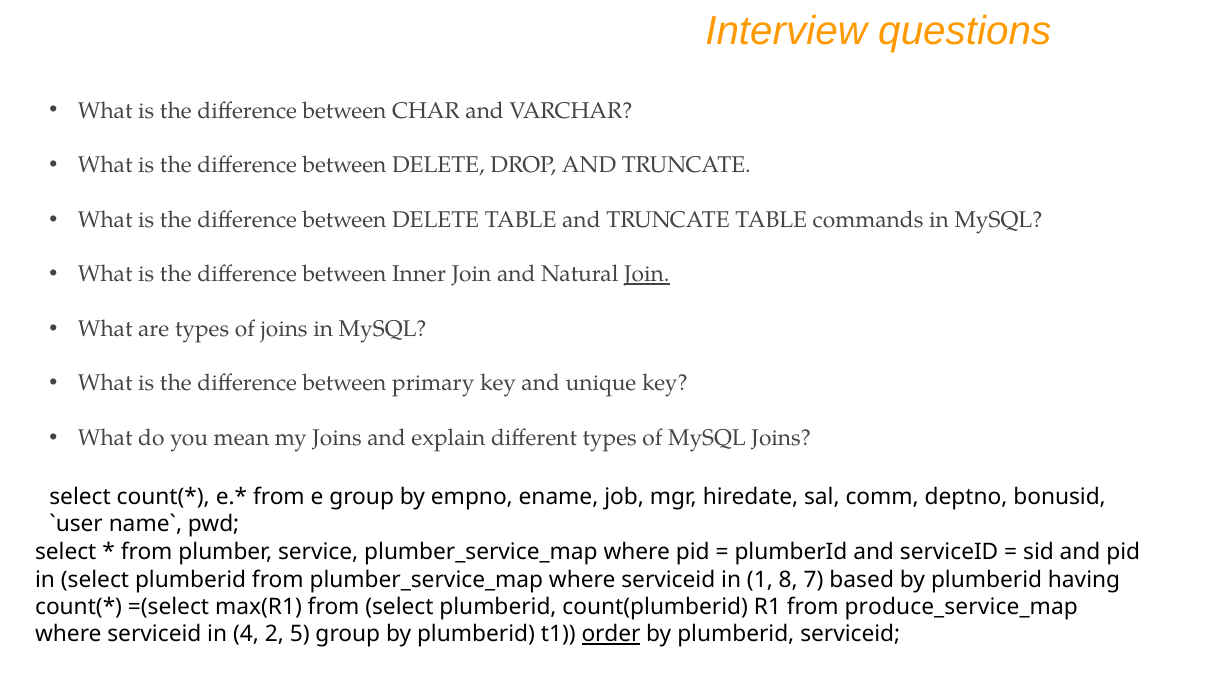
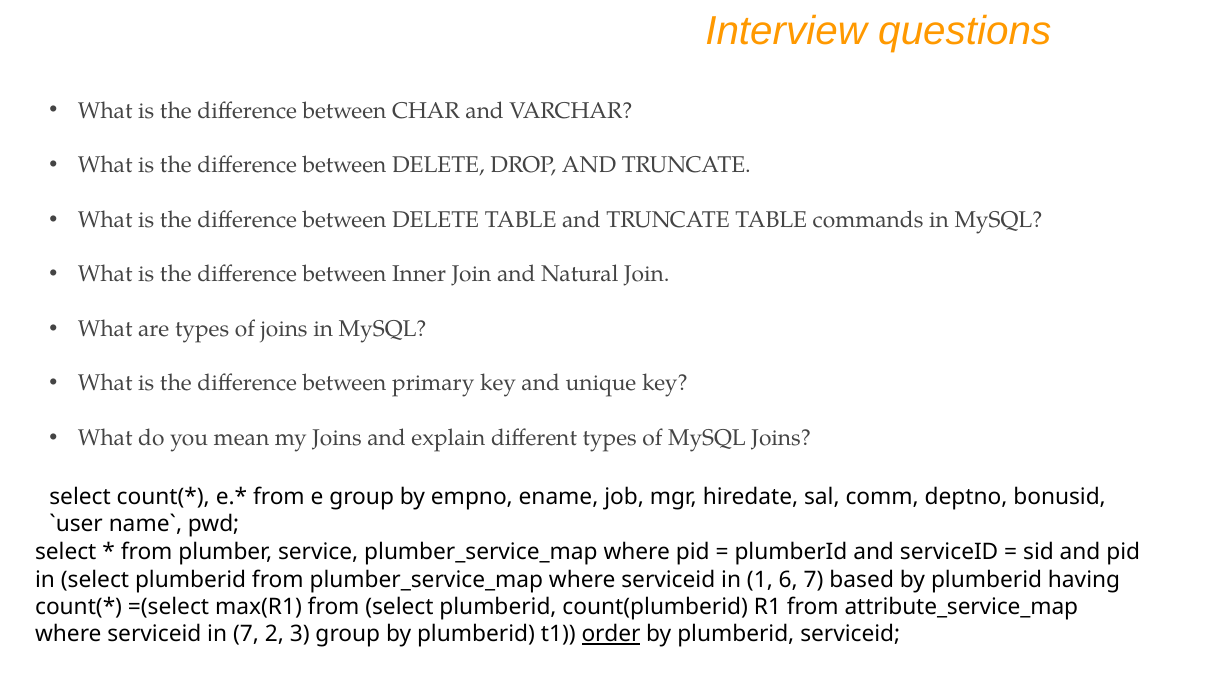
Join at (647, 274) underline: present -> none
8: 8 -> 6
produce_service_map: produce_service_map -> attribute_service_map
in 4: 4 -> 7
5: 5 -> 3
